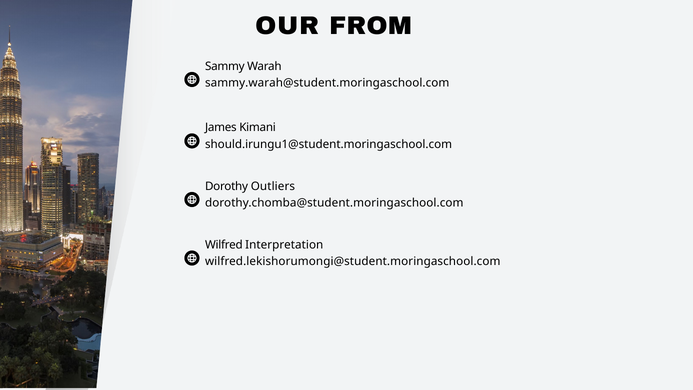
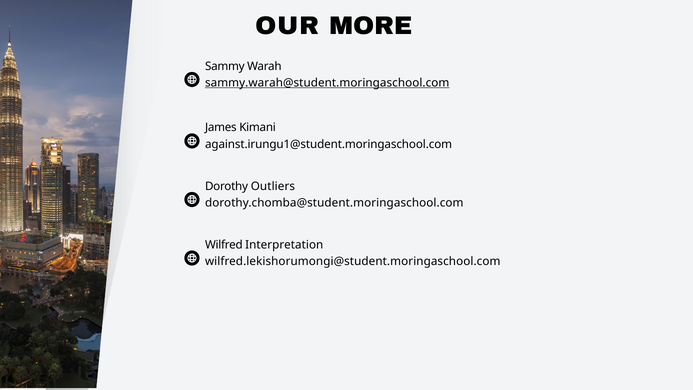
FROM: FROM -> MORE
sammy.warah@student.moringaschool.com underline: none -> present
should.irungu1@student.moringaschool.com: should.irungu1@student.moringaschool.com -> against.irungu1@student.moringaschool.com
